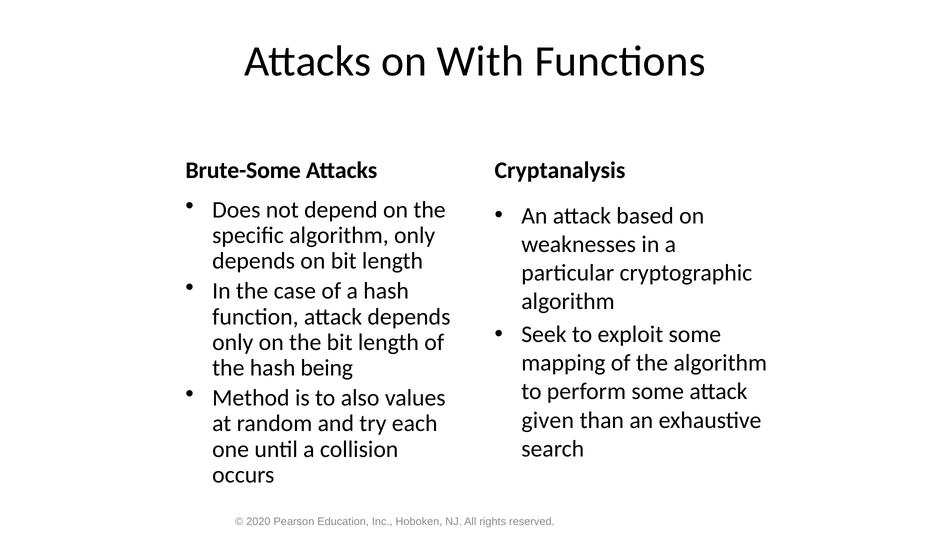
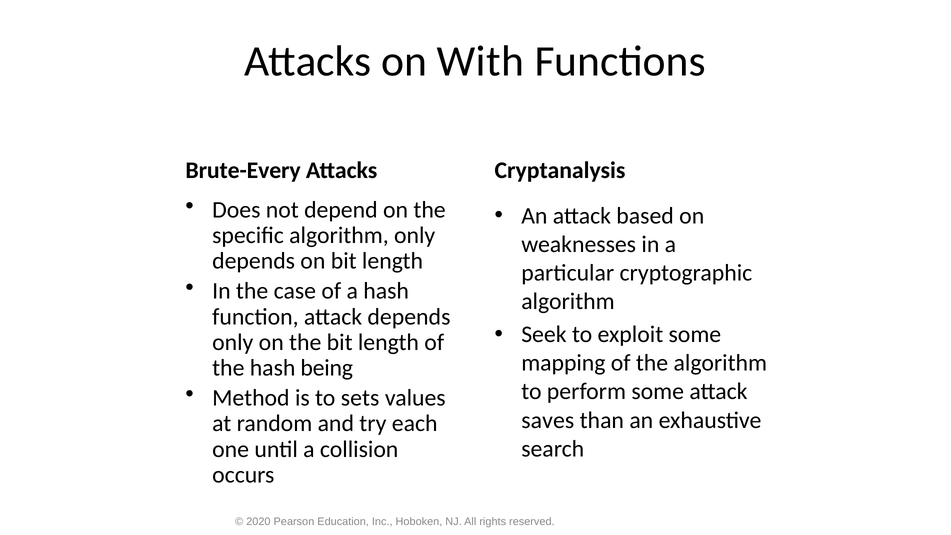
Brute-Some: Brute-Some -> Brute-Every
also: also -> sets
given: given -> saves
